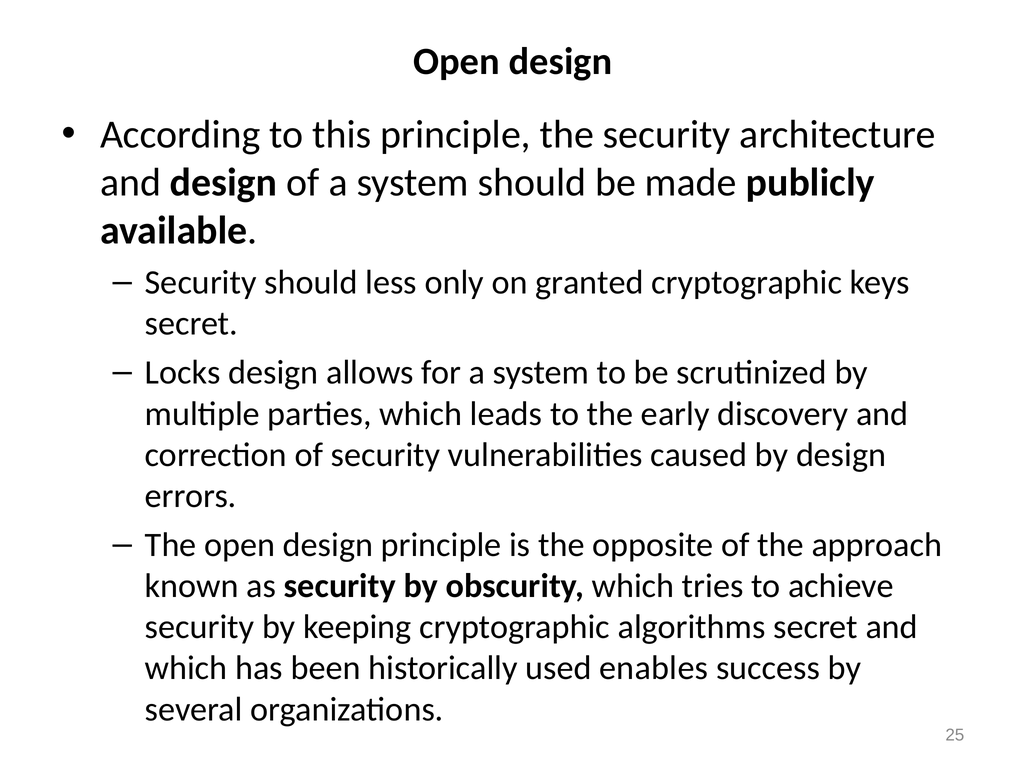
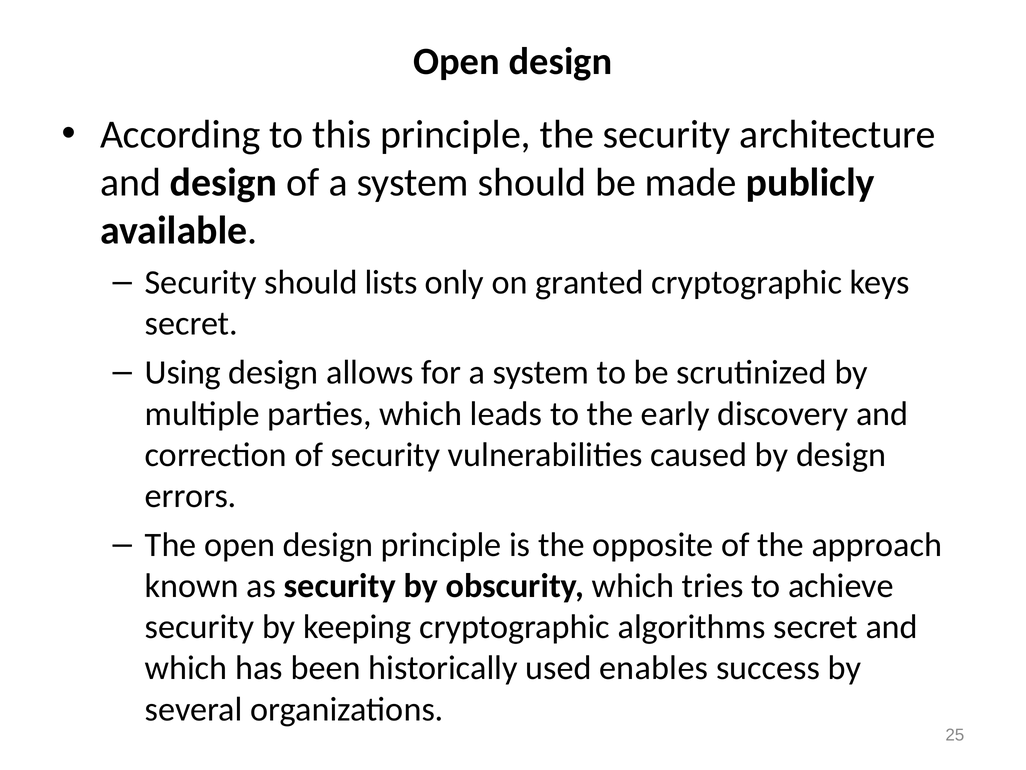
less: less -> lists
Locks: Locks -> Using
